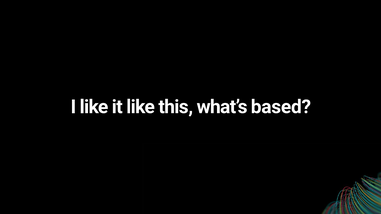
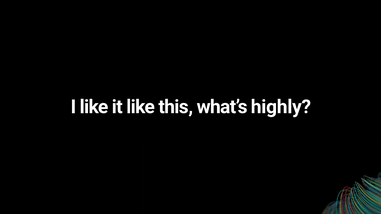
based: based -> highly
